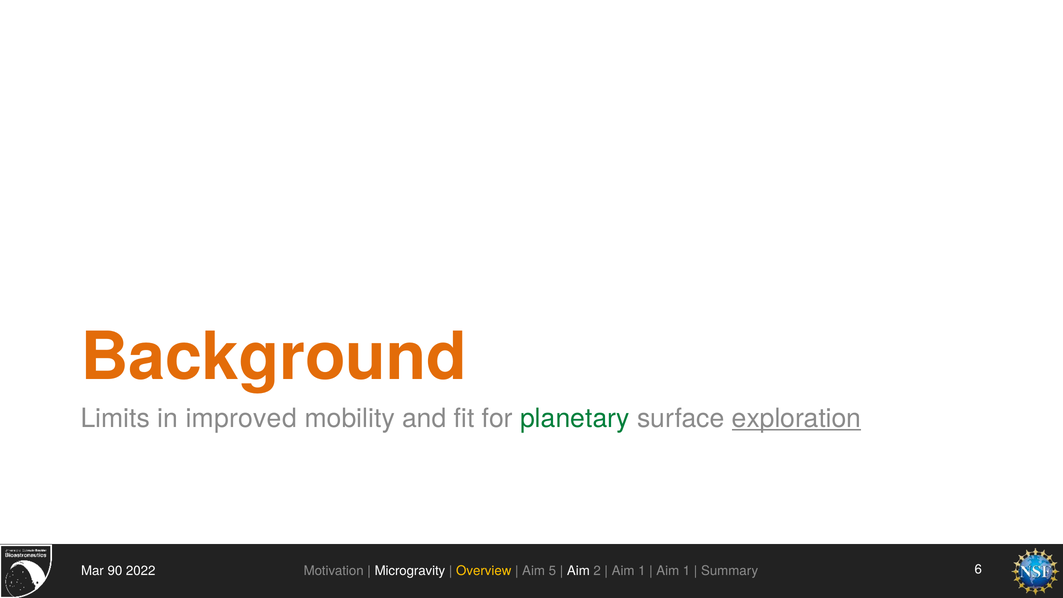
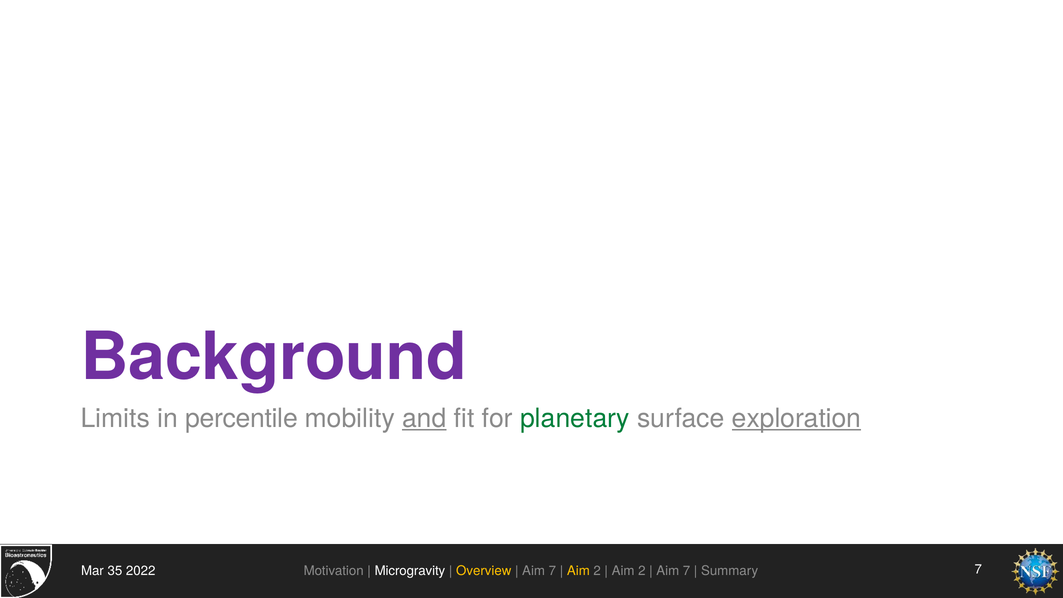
Background colour: orange -> purple
improved: improved -> percentile
and underline: none -> present
90: 90 -> 35
5 at (552, 571): 5 -> 7
Aim at (578, 571) colour: white -> yellow
1 at (642, 571): 1 -> 2
1 at (687, 571): 1 -> 7
2022 6: 6 -> 7
